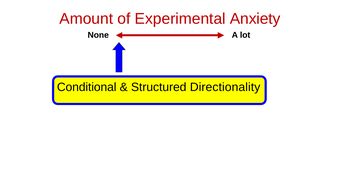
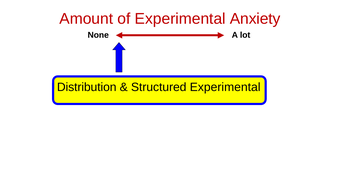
Conditional: Conditional -> Distribution
Structured Directionality: Directionality -> Experimental
